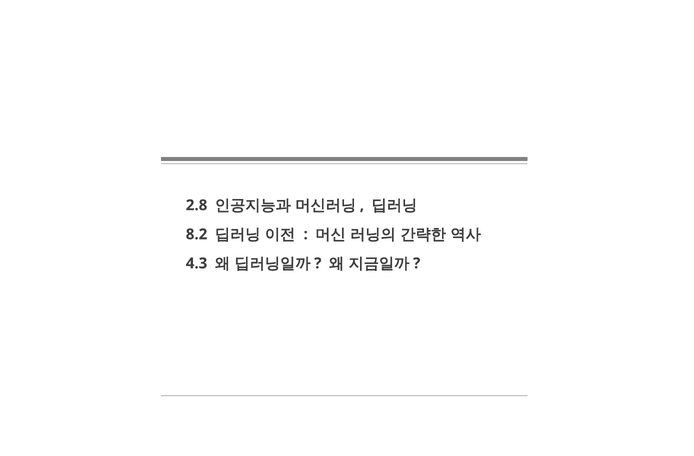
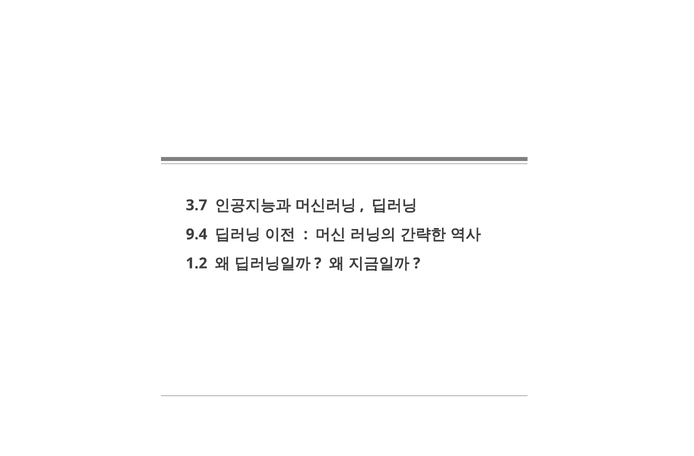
2.8: 2.8 -> 3.7
8.2: 8.2 -> 9.4
4.3: 4.3 -> 1.2
